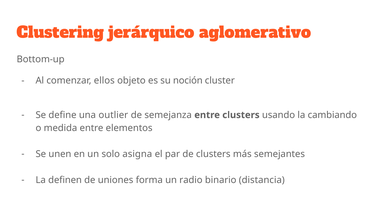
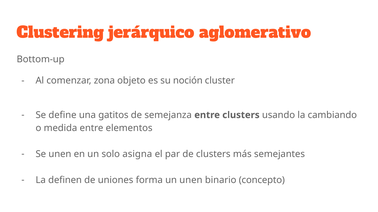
ellos: ellos -> zona
outlier: outlier -> gatitos
un radio: radio -> unen
distancia: distancia -> concepto
